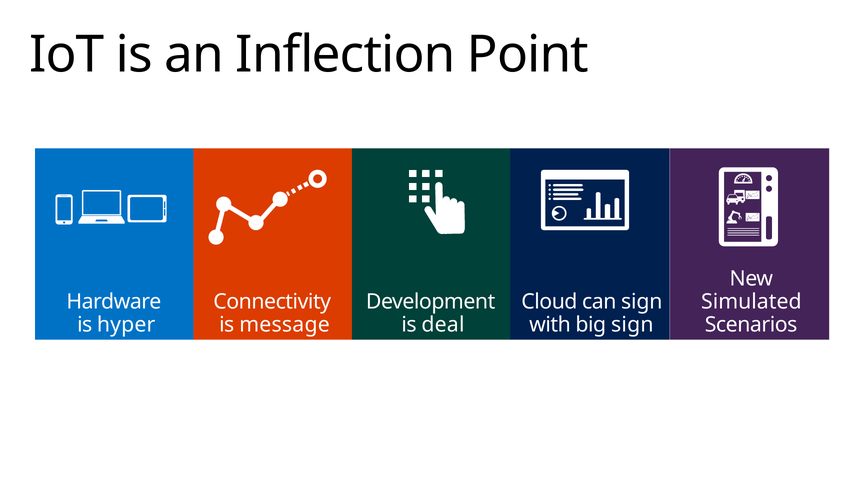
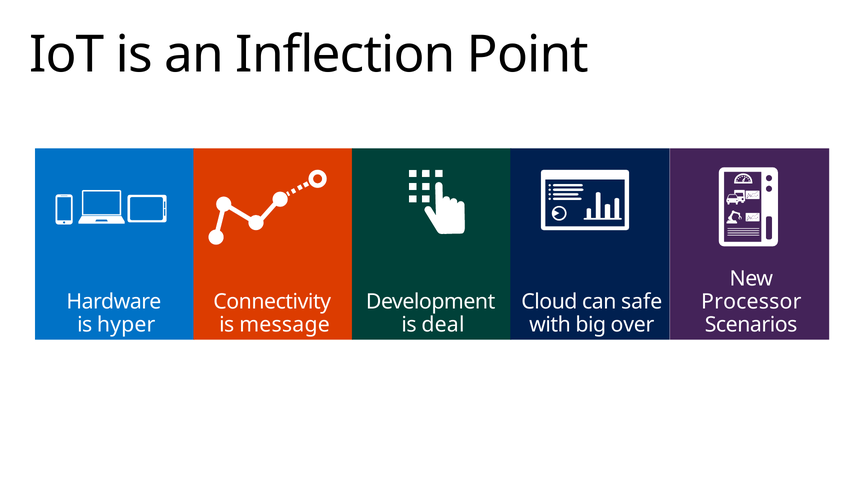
can sign: sign -> safe
Simulated: Simulated -> Processor
big sign: sign -> over
